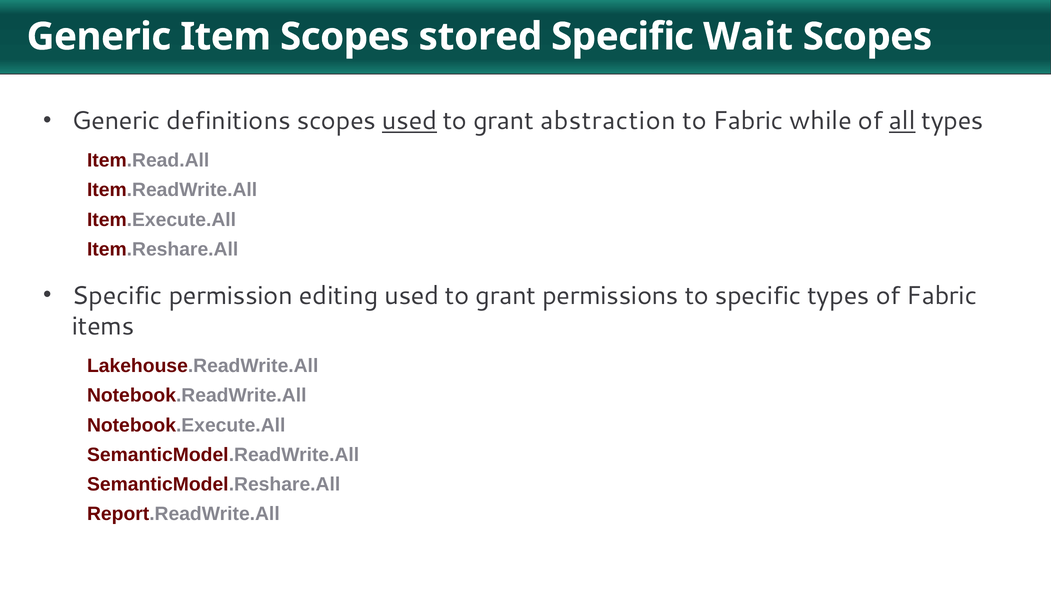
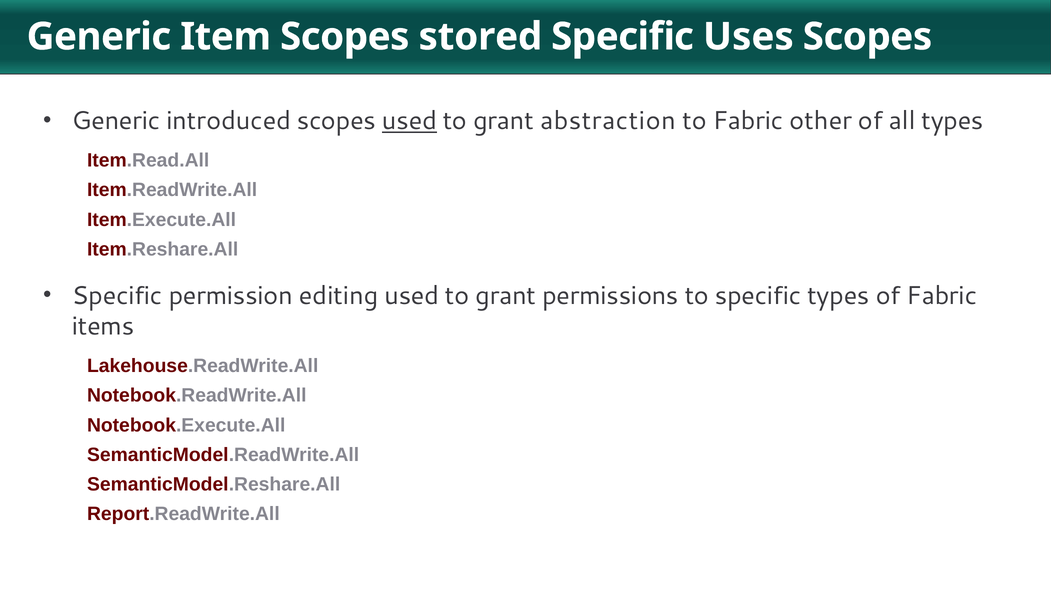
Wait: Wait -> Uses
definitions: definitions -> introduced
while: while -> other
all underline: present -> none
